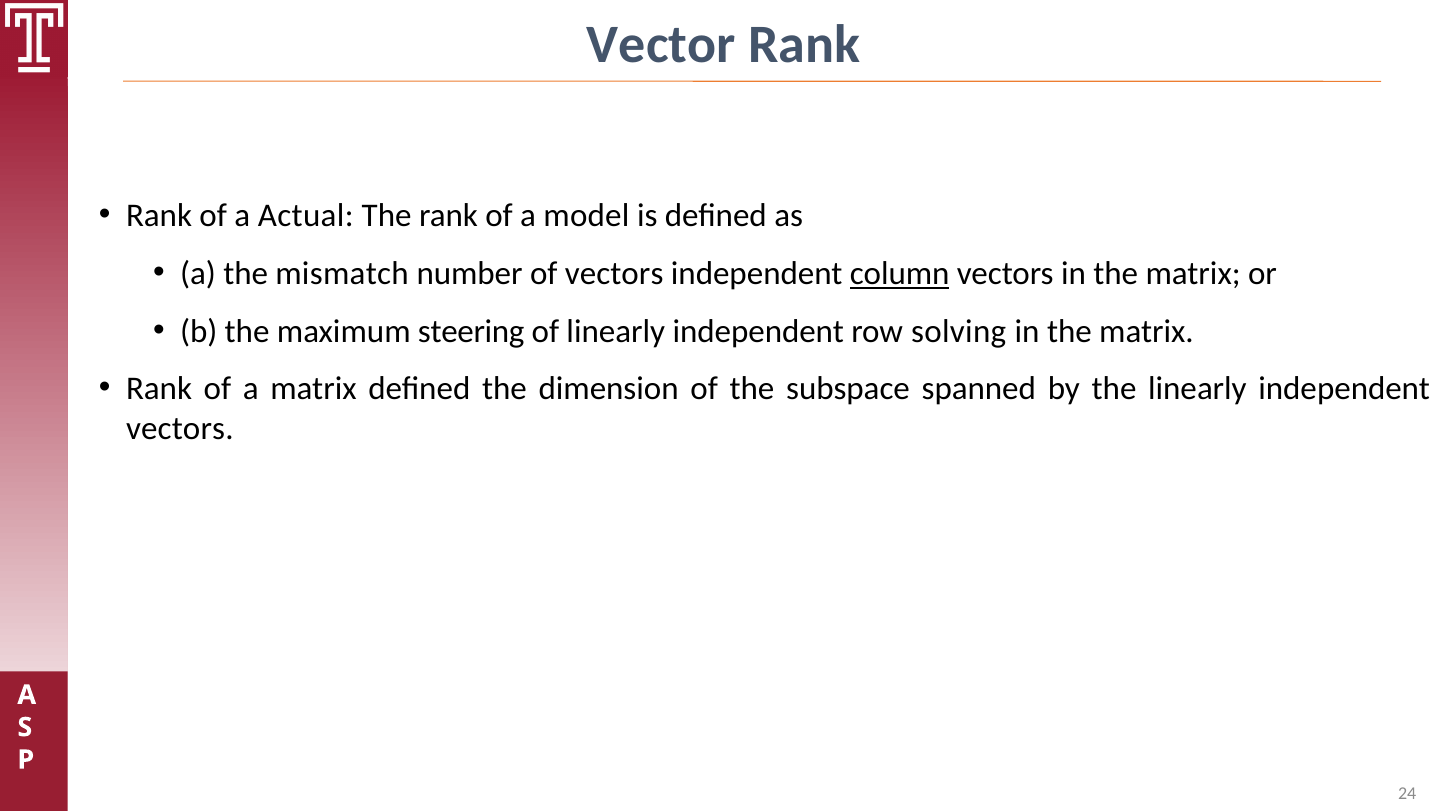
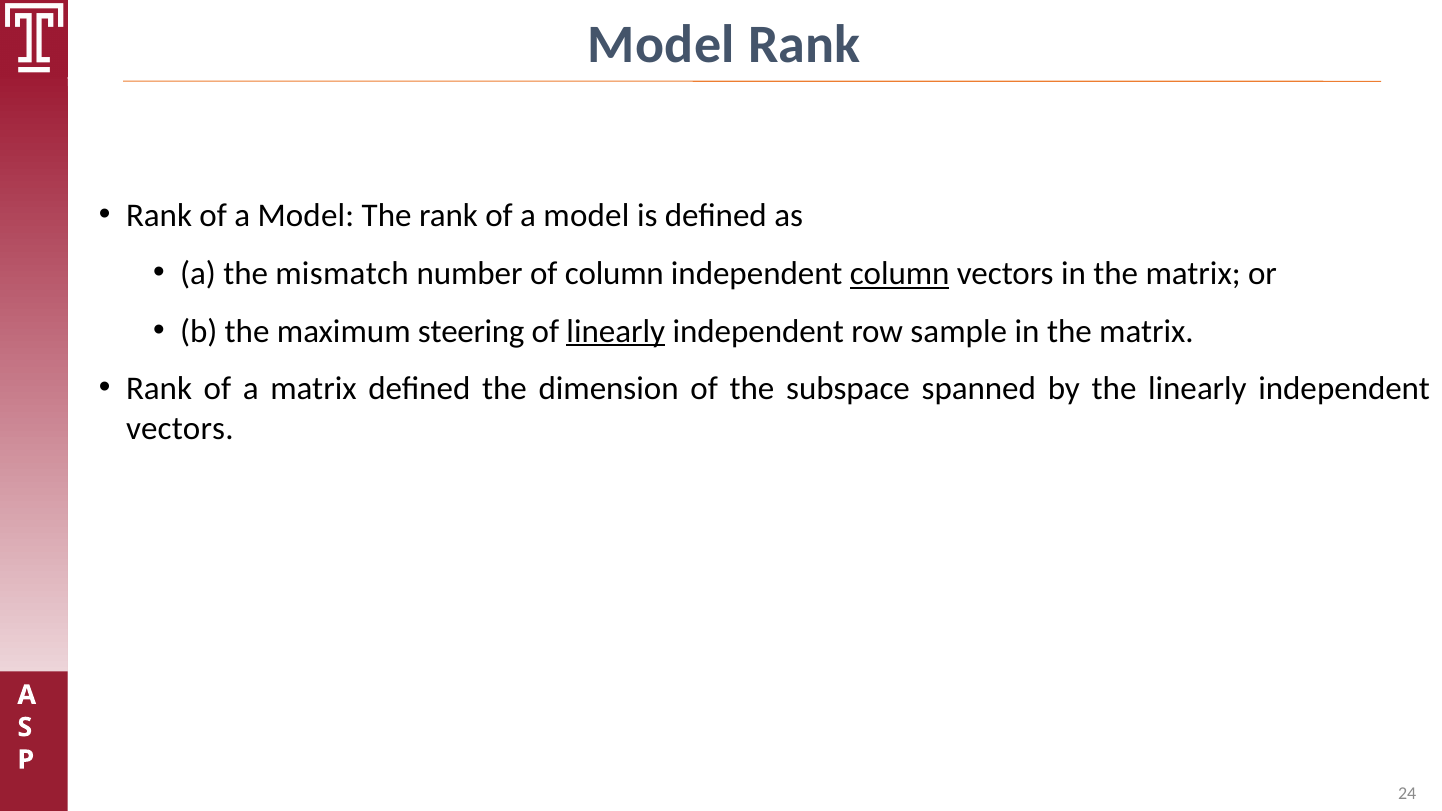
Vector at (661, 44): Vector -> Model
Actual at (306, 216): Actual -> Model
of vectors: vectors -> column
linearly at (616, 331) underline: none -> present
solving: solving -> sample
